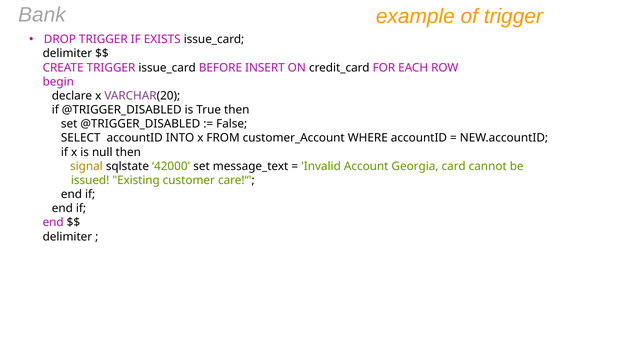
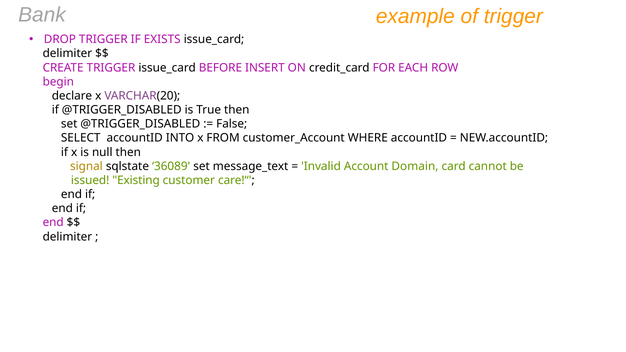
42000: 42000 -> 36089
Georgia: Georgia -> Domain
